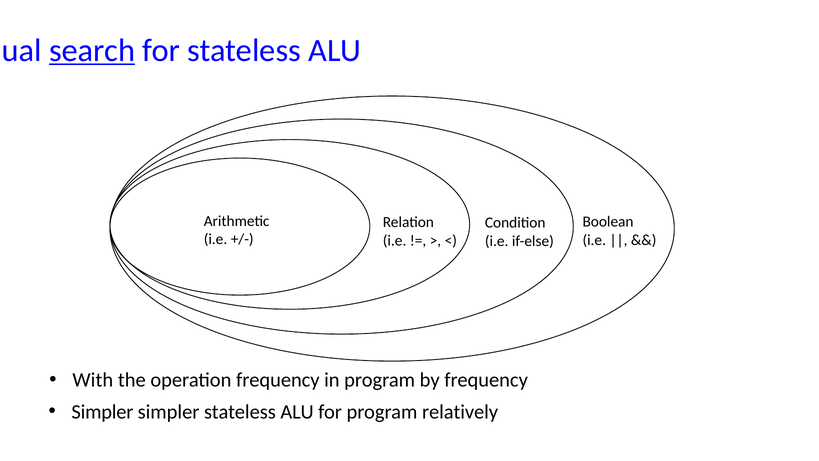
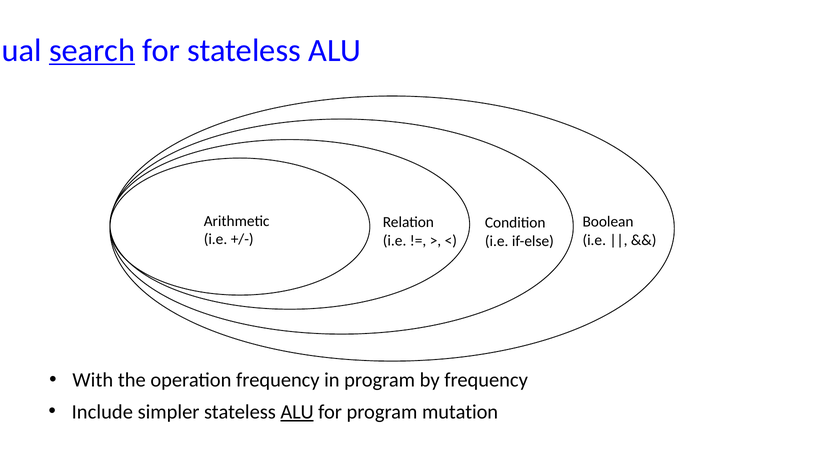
Simpler at (102, 412): Simpler -> Include
ALU at (297, 412) underline: none -> present
relatively: relatively -> mutation
